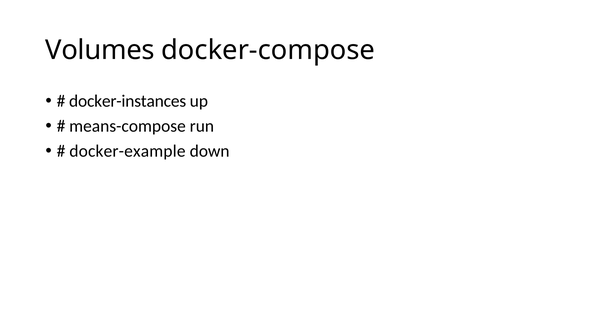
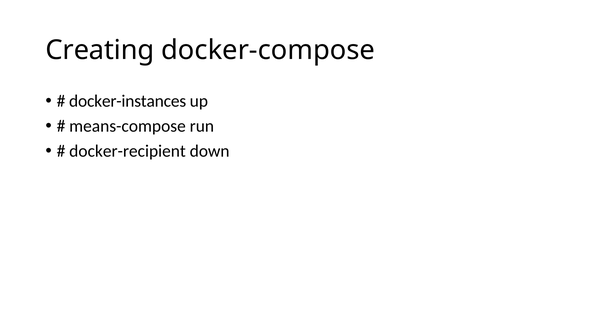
Volumes: Volumes -> Creating
docker-example: docker-example -> docker-recipient
